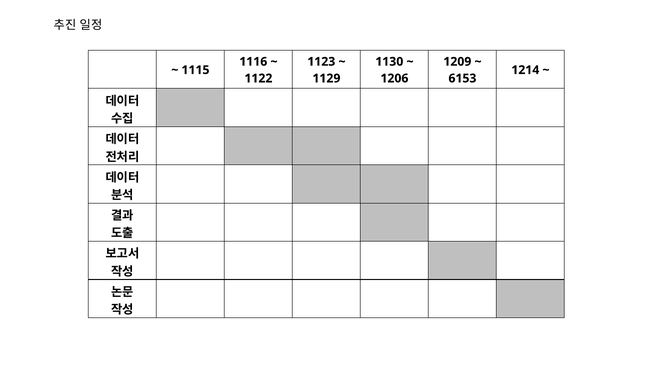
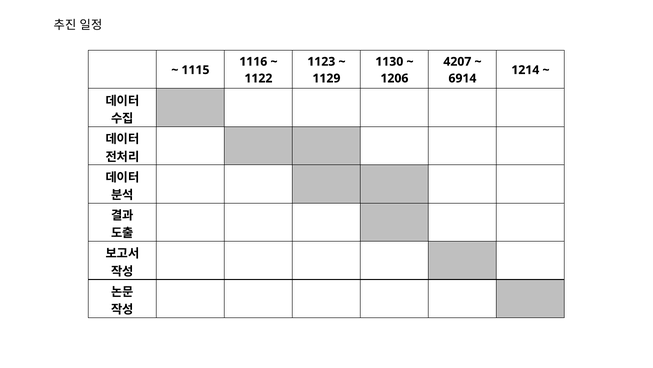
1209: 1209 -> 4207
6153: 6153 -> 6914
